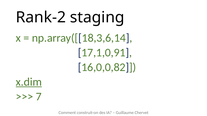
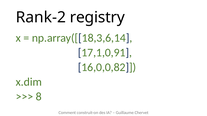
staging: staging -> registry
x.dim underline: present -> none
7: 7 -> 8
